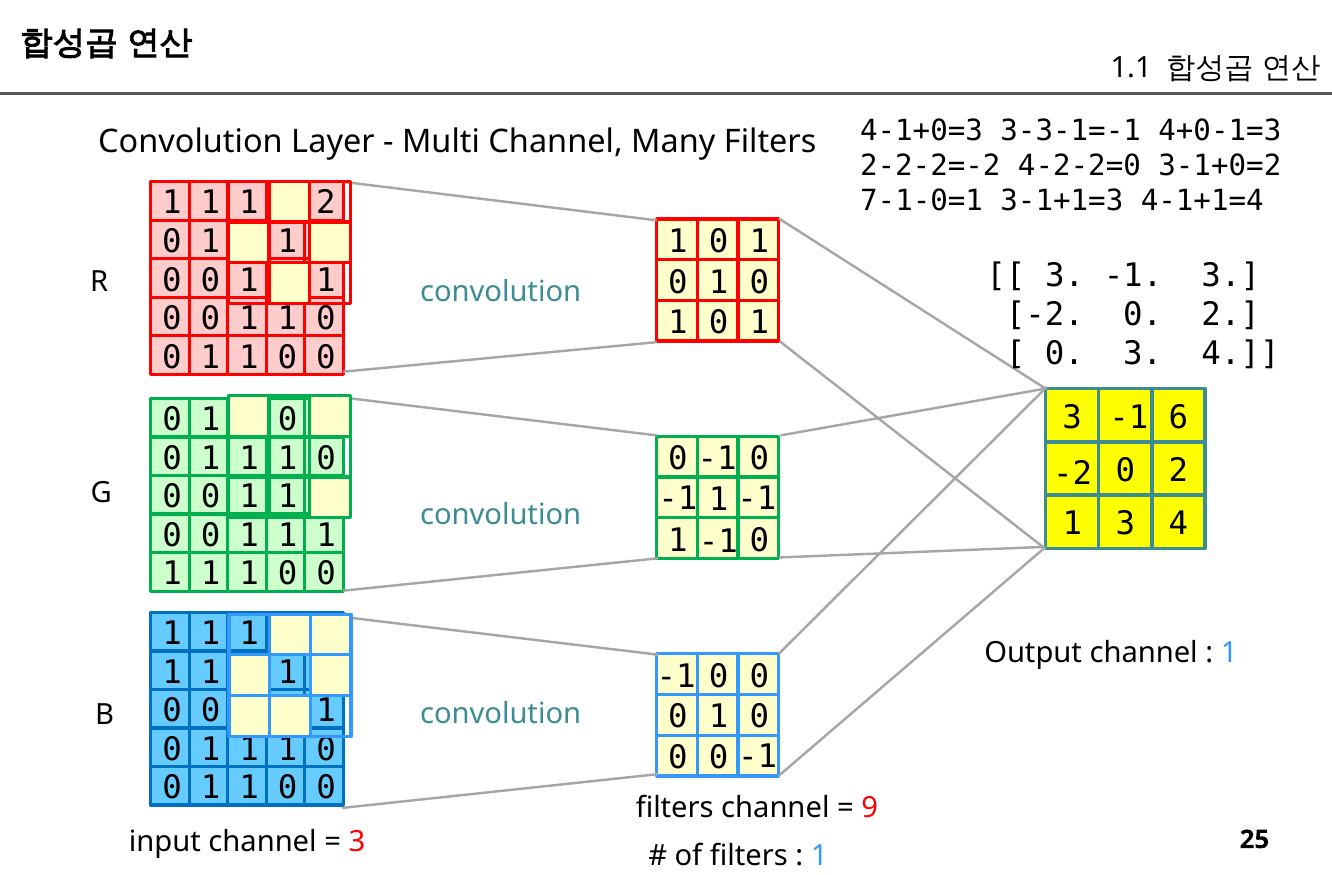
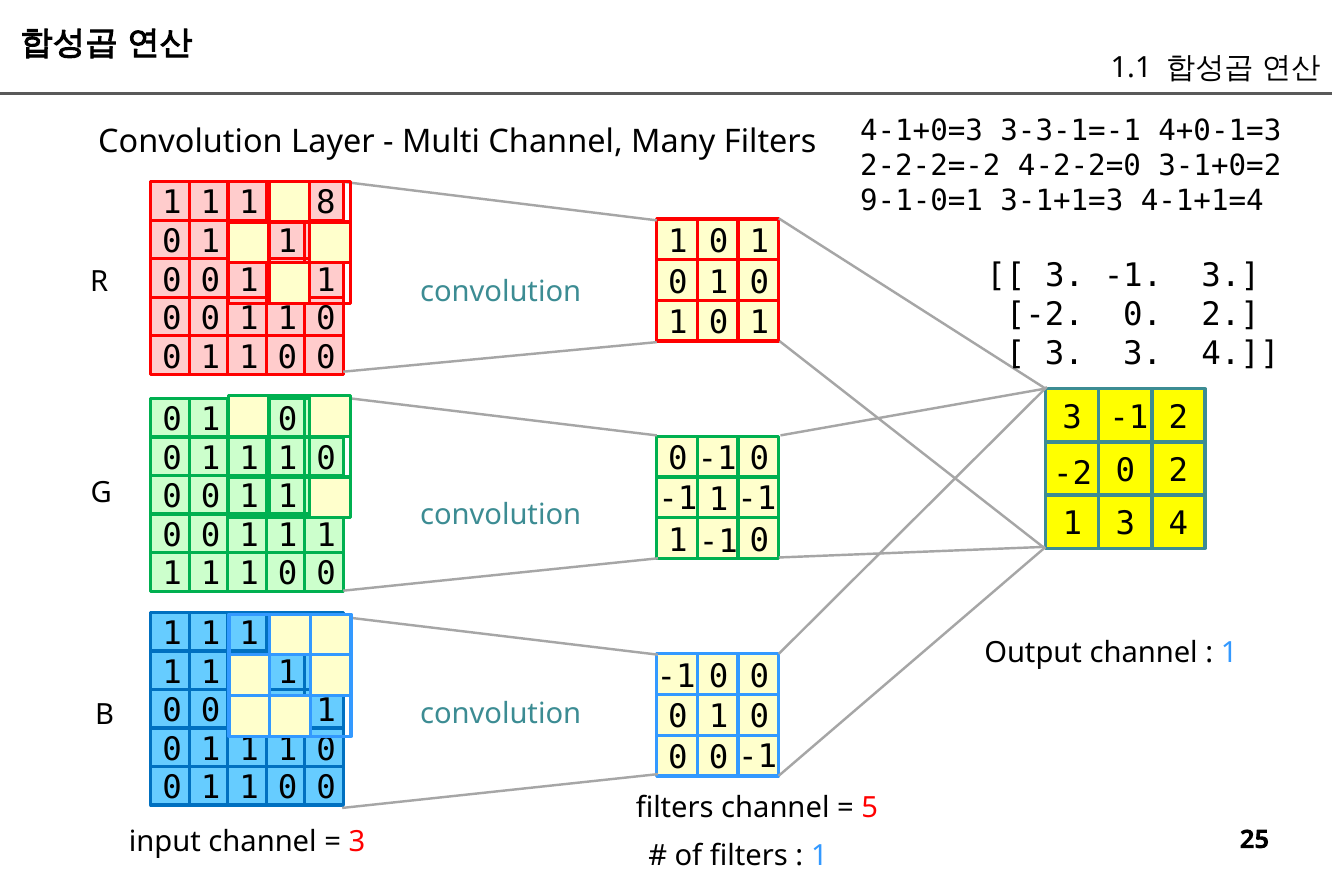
7-1-0=1: 7-1-0=1 -> 9-1-0=1
2 at (326, 203): 2 -> 8
0 at (1064, 353): 0 -> 3
3 6: 6 -> 2
9: 9 -> 5
